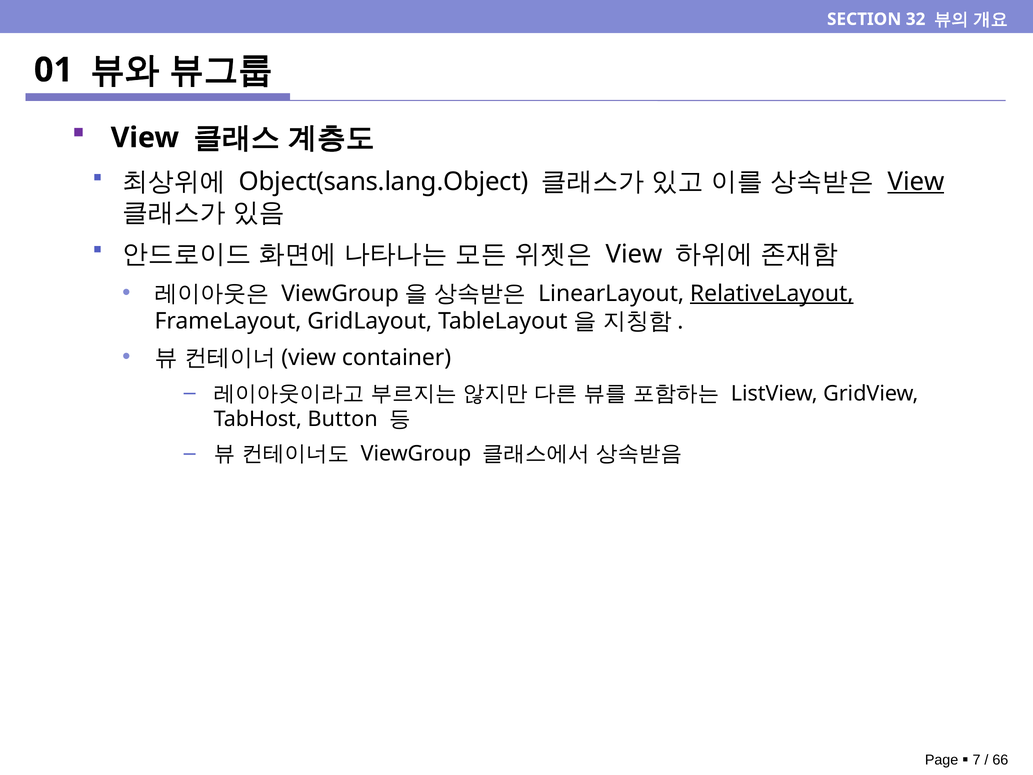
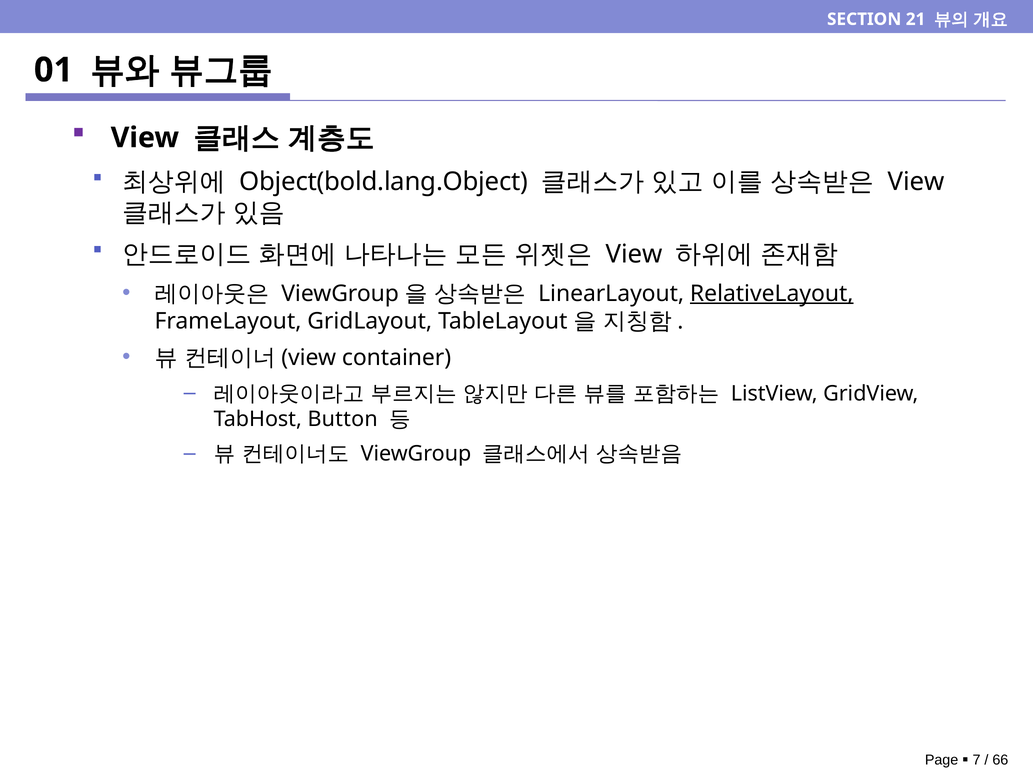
32: 32 -> 21
Object(sans.lang.Object: Object(sans.lang.Object -> Object(bold.lang.Object
View at (916, 182) underline: present -> none
